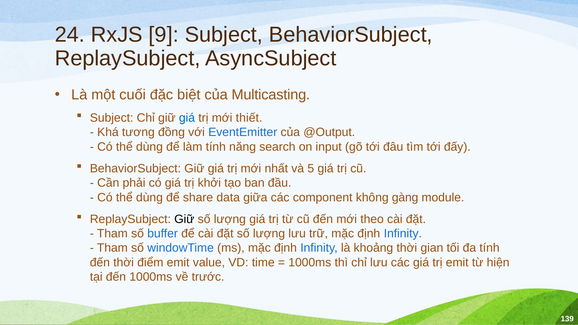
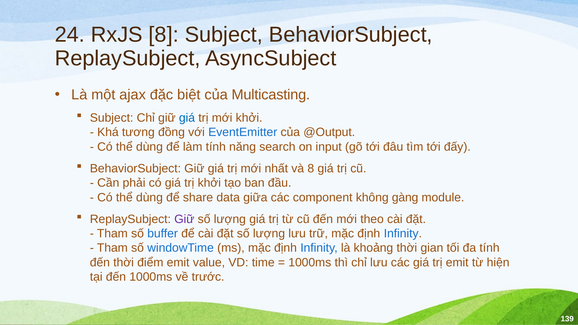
RxJS 9: 9 -> 8
cuối: cuối -> ajax
mới thiết: thiết -> khởi
và 5: 5 -> 8
Giữ at (184, 219) colour: black -> purple
